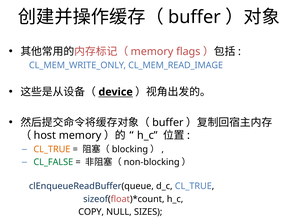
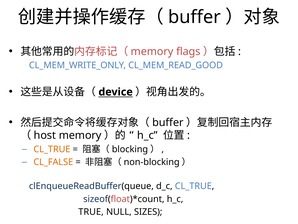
CL_MEM_READ_IMAGE: CL_MEM_READ_IMAGE -> CL_MEM_READ_GOOD
CL_FALSE colour: green -> orange
COPY: COPY -> TRUE
